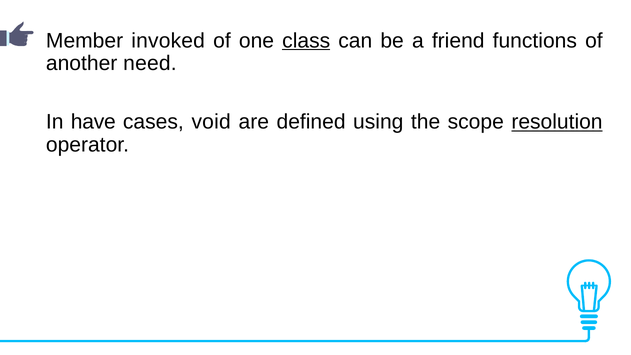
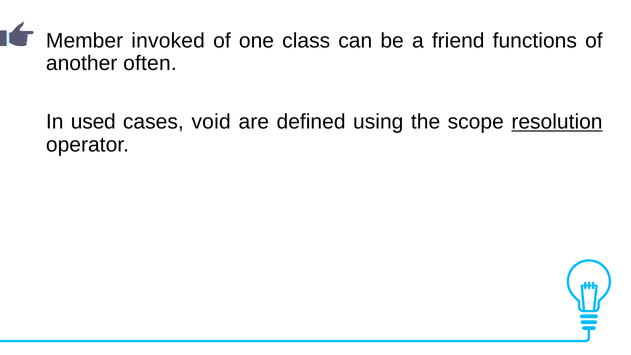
class underline: present -> none
need: need -> often
have: have -> used
